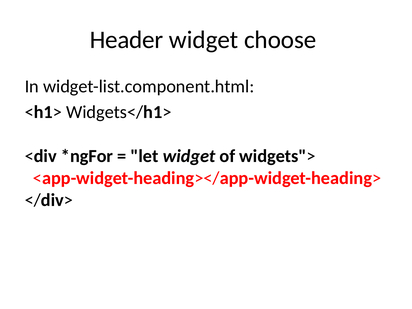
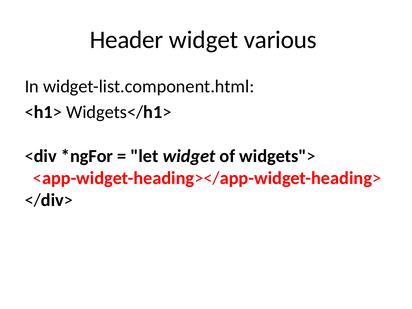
choose: choose -> various
